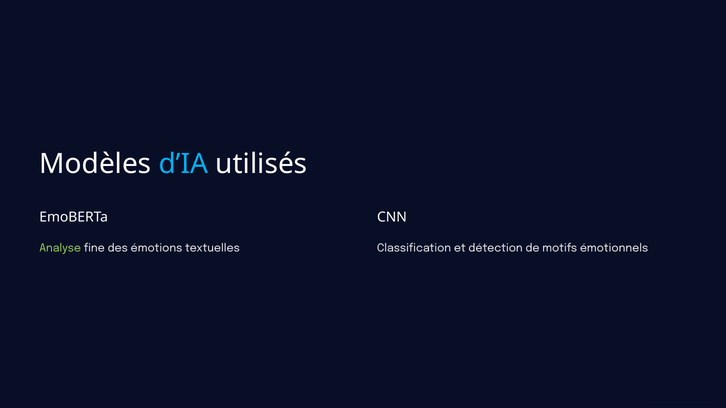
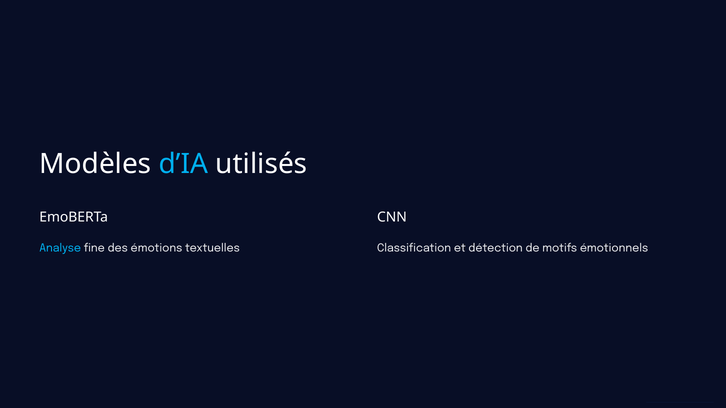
Analyse colour: light green -> light blue
